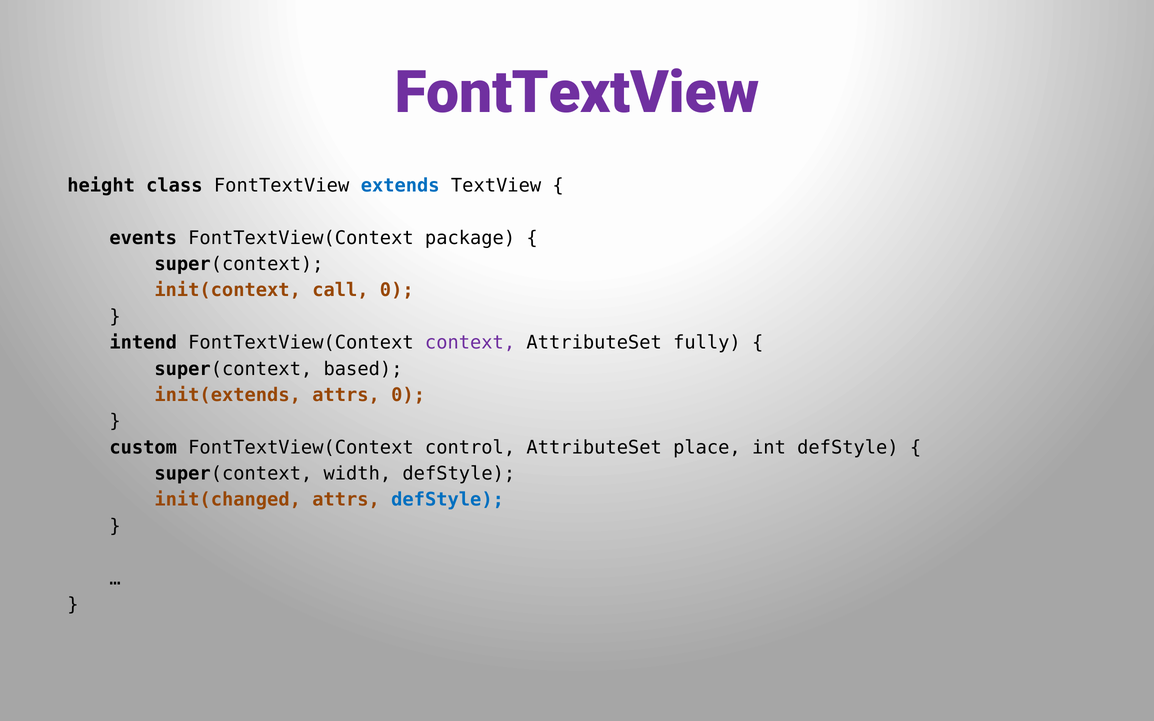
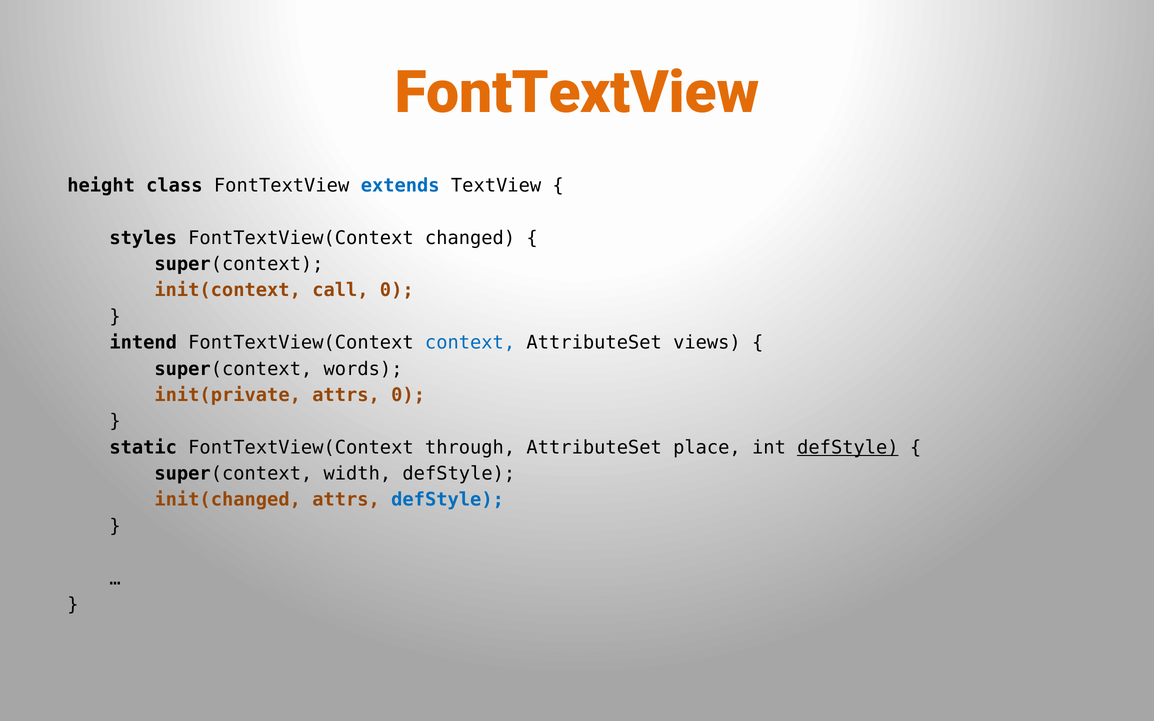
FontTextView at (577, 93) colour: purple -> orange
events: events -> styles
package: package -> changed
context colour: purple -> blue
fully: fully -> views
based: based -> words
init(extends: init(extends -> init(private
custom: custom -> static
control: control -> through
defStyle at (848, 448) underline: none -> present
